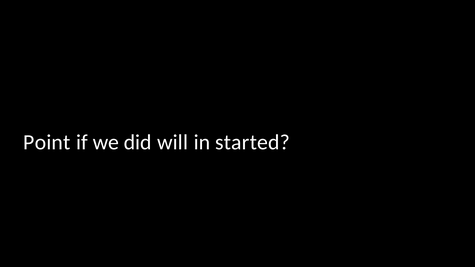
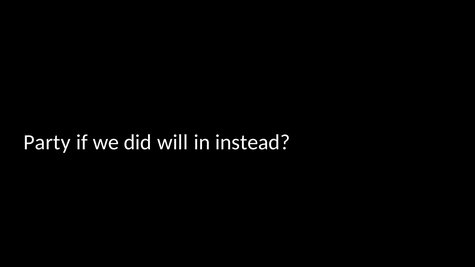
Point: Point -> Party
started: started -> instead
